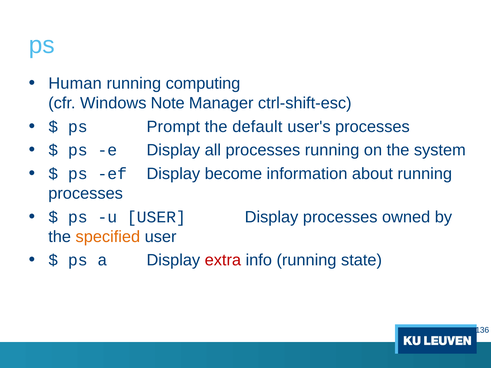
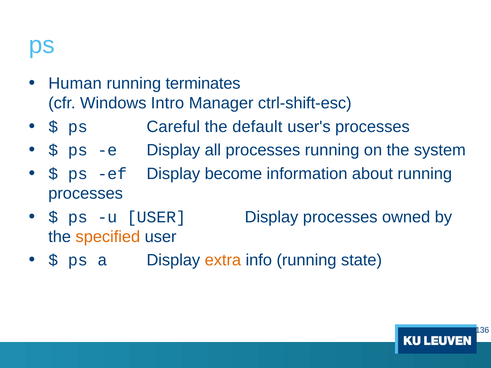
computing: computing -> terminates
Note: Note -> Intro
Prompt: Prompt -> Careful
extra colour: red -> orange
